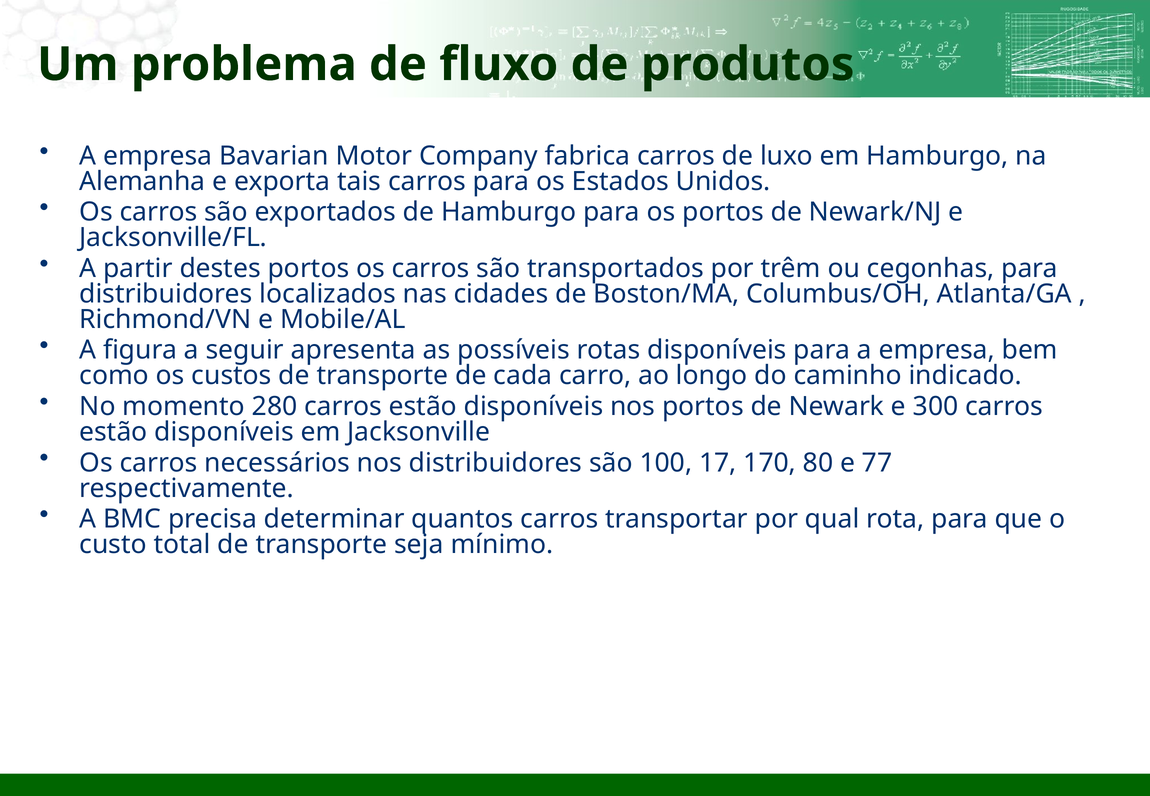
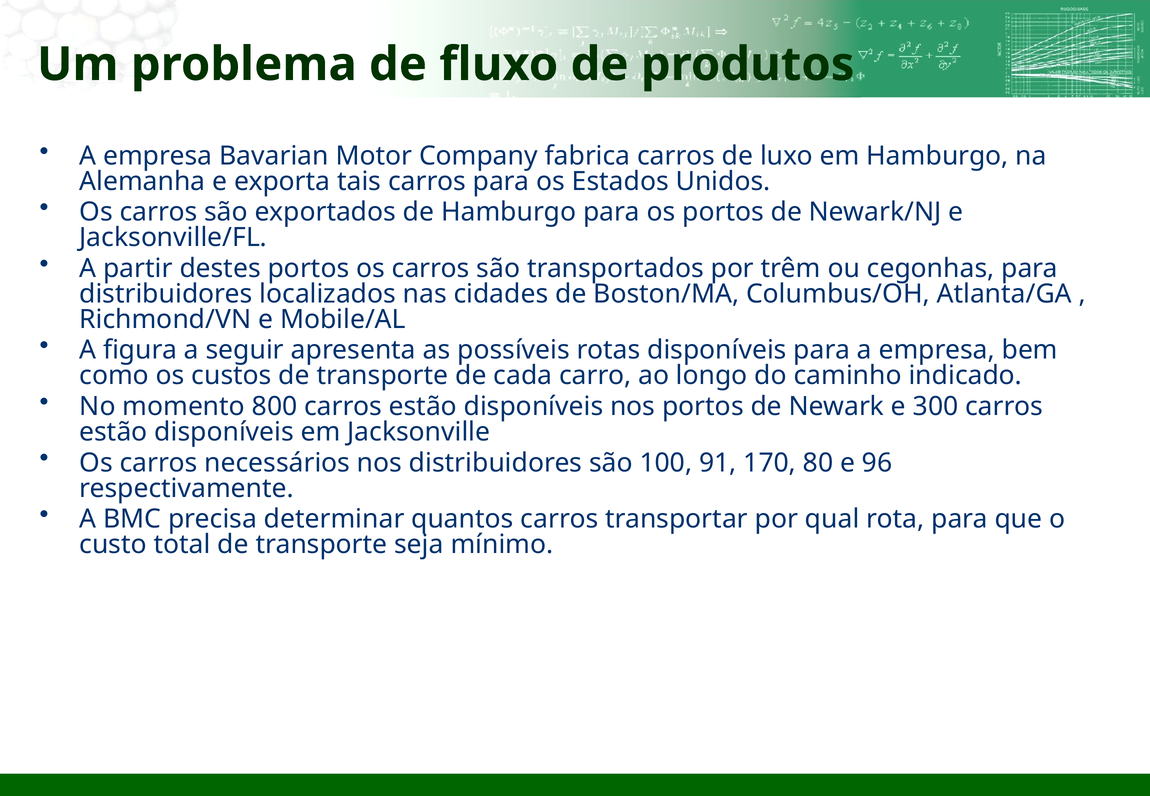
280: 280 -> 800
17: 17 -> 91
77: 77 -> 96
